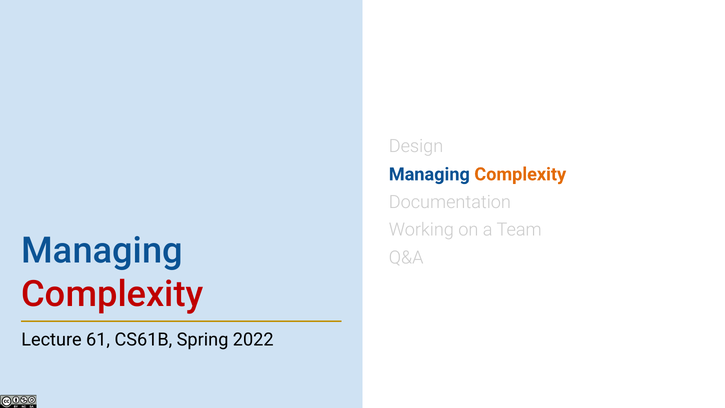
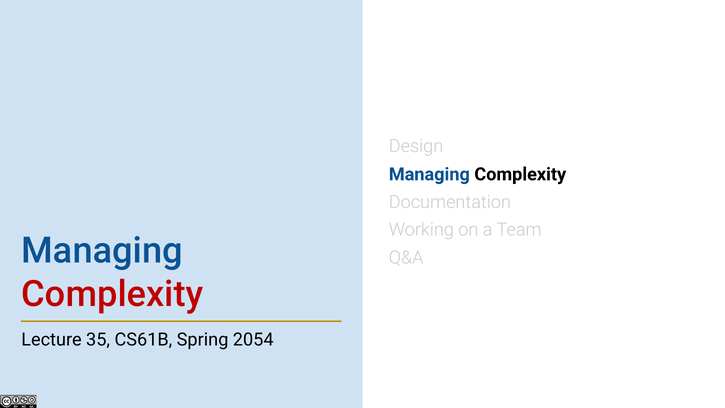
Complexity at (520, 174) colour: orange -> black
61: 61 -> 35
2022: 2022 -> 2054
